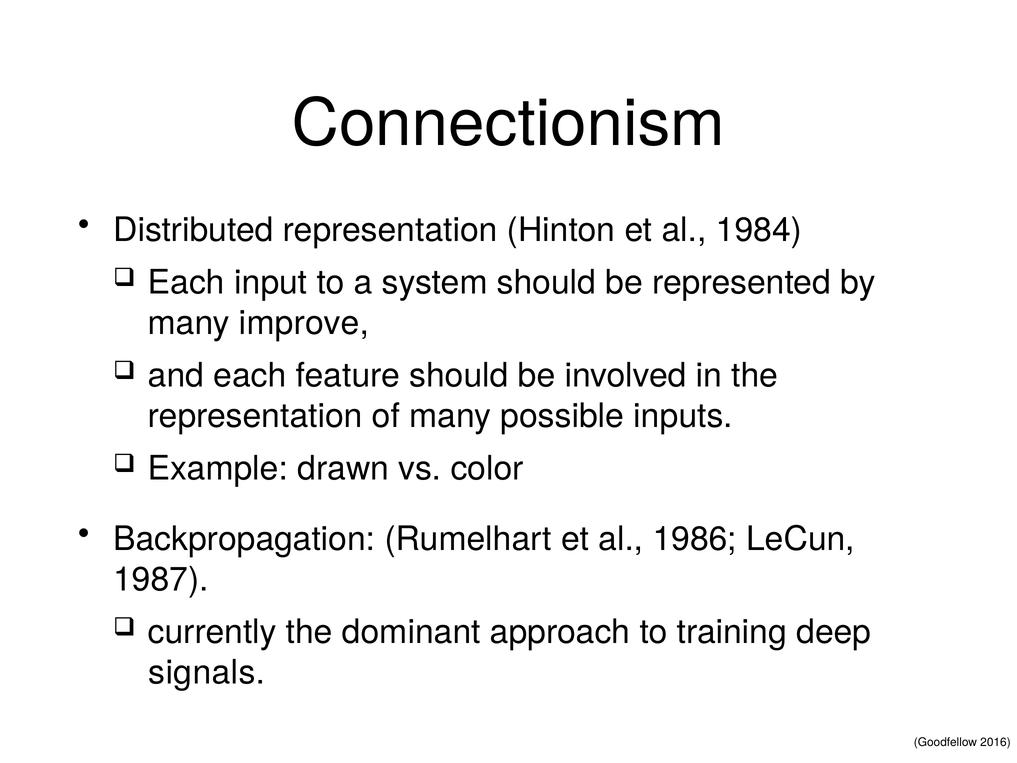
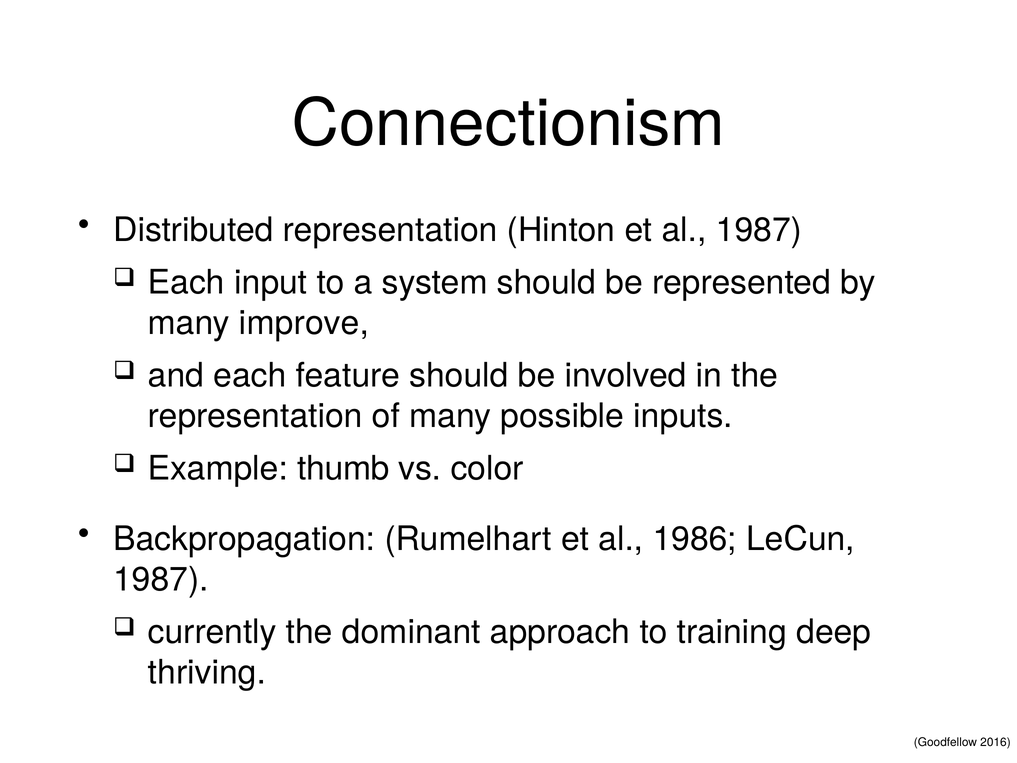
al 1984: 1984 -> 1987
drawn: drawn -> thumb
signals: signals -> thriving
